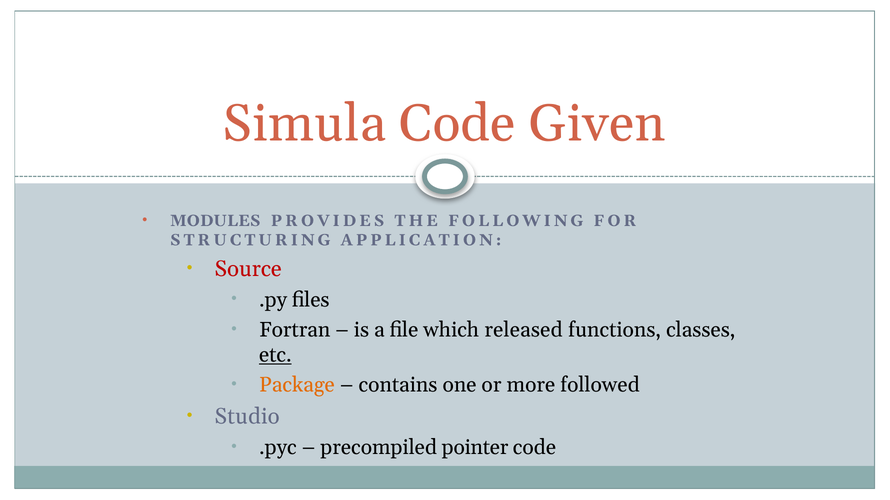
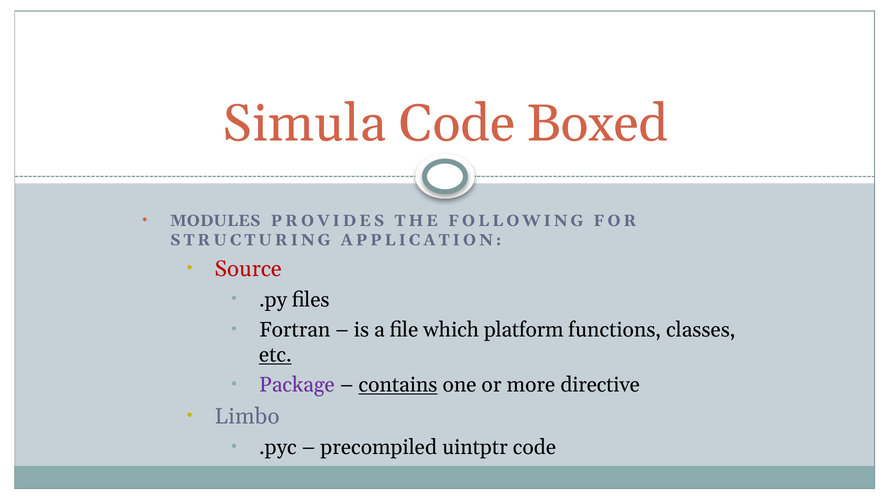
Given: Given -> Boxed
released: released -> platform
Package colour: orange -> purple
contains underline: none -> present
followed: followed -> directive
Studio: Studio -> Limbo
pointer: pointer -> uintptr
